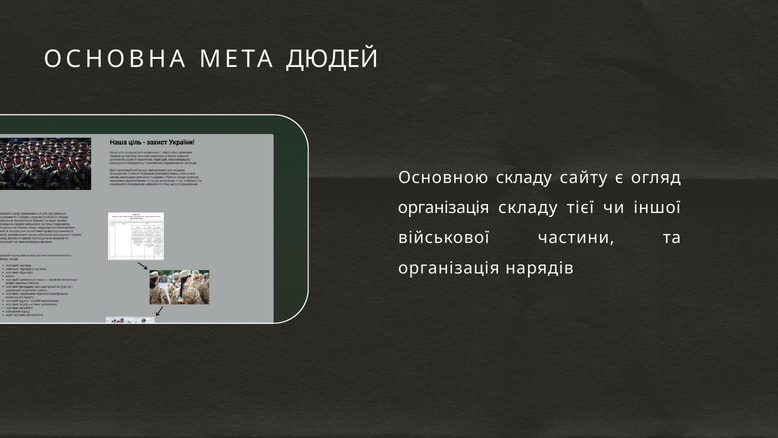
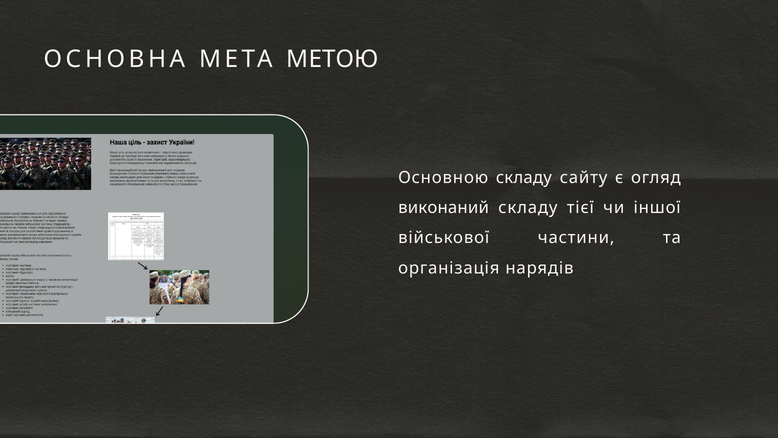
ДЮДЕЙ: ДЮДЕЙ -> МЕТОЮ
організація at (444, 208): організація -> виконаний
